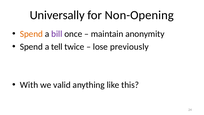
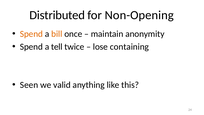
Universally: Universally -> Distributed
bill colour: purple -> orange
previously: previously -> containing
With: With -> Seen
